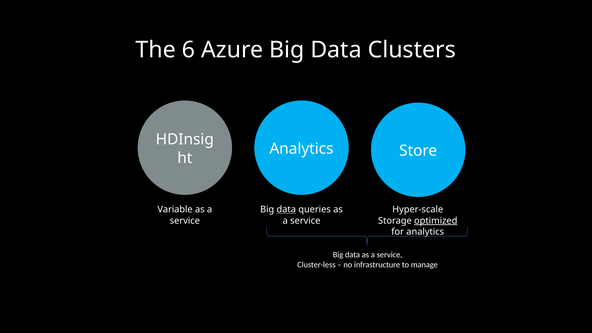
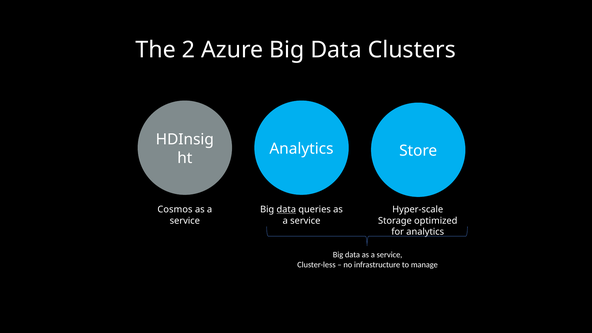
6: 6 -> 2
Variable: Variable -> Cosmos
optimized underline: present -> none
